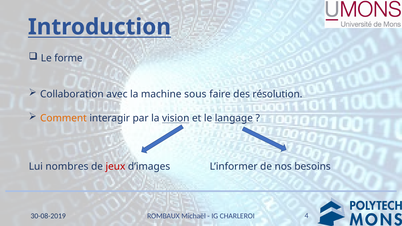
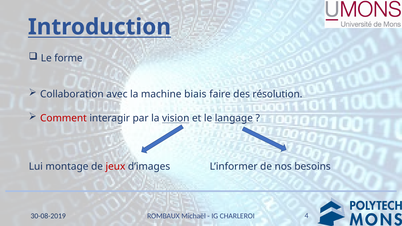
sous: sous -> biais
Comment colour: orange -> red
nombres: nombres -> montage
